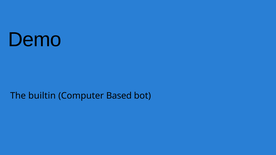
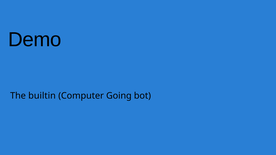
Based: Based -> Going
